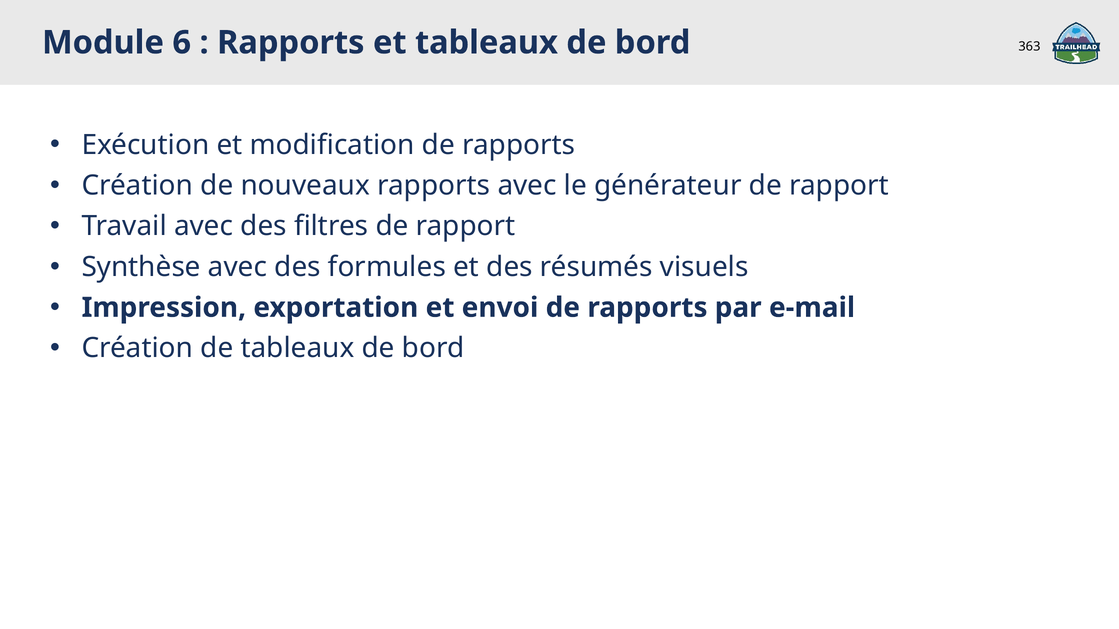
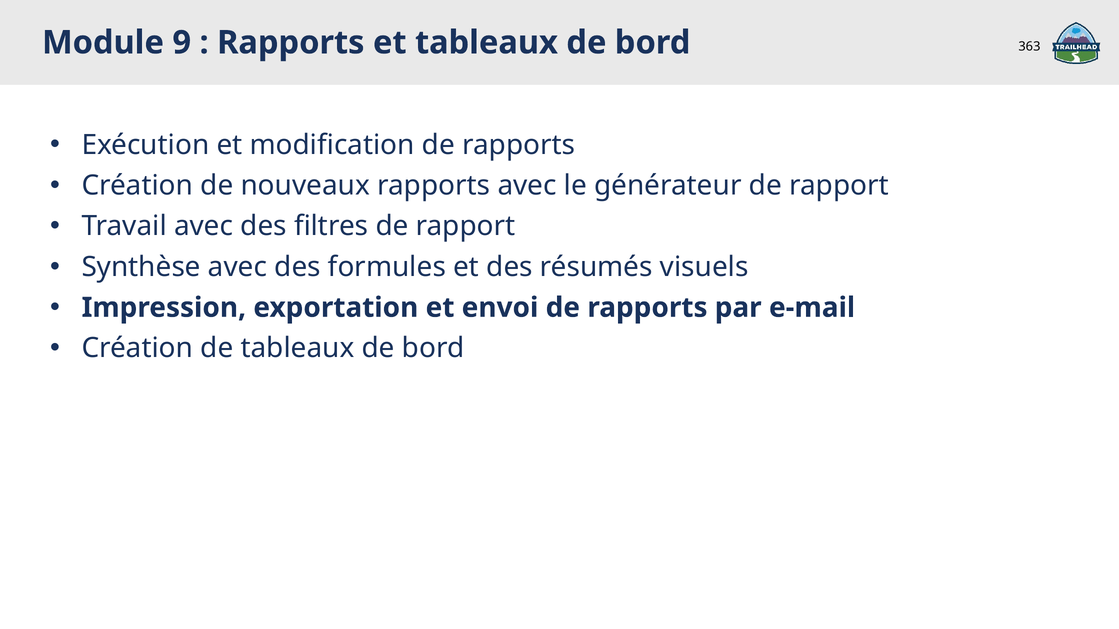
6: 6 -> 9
